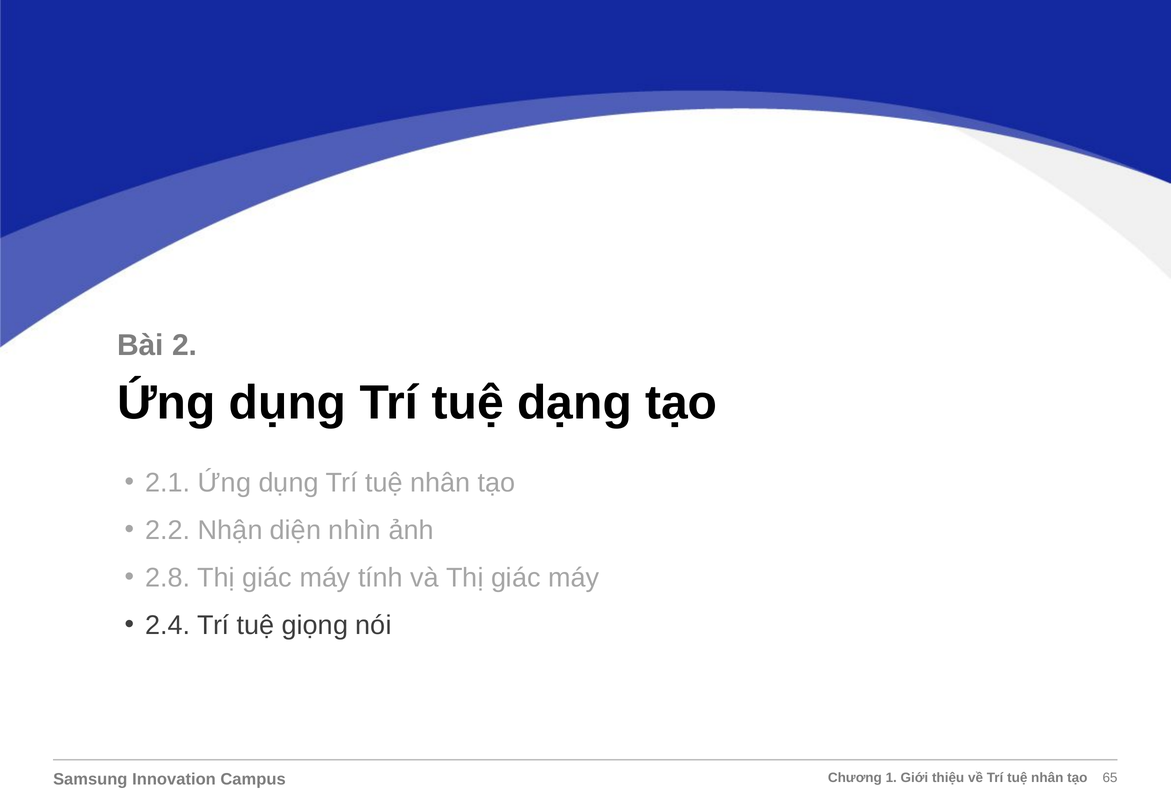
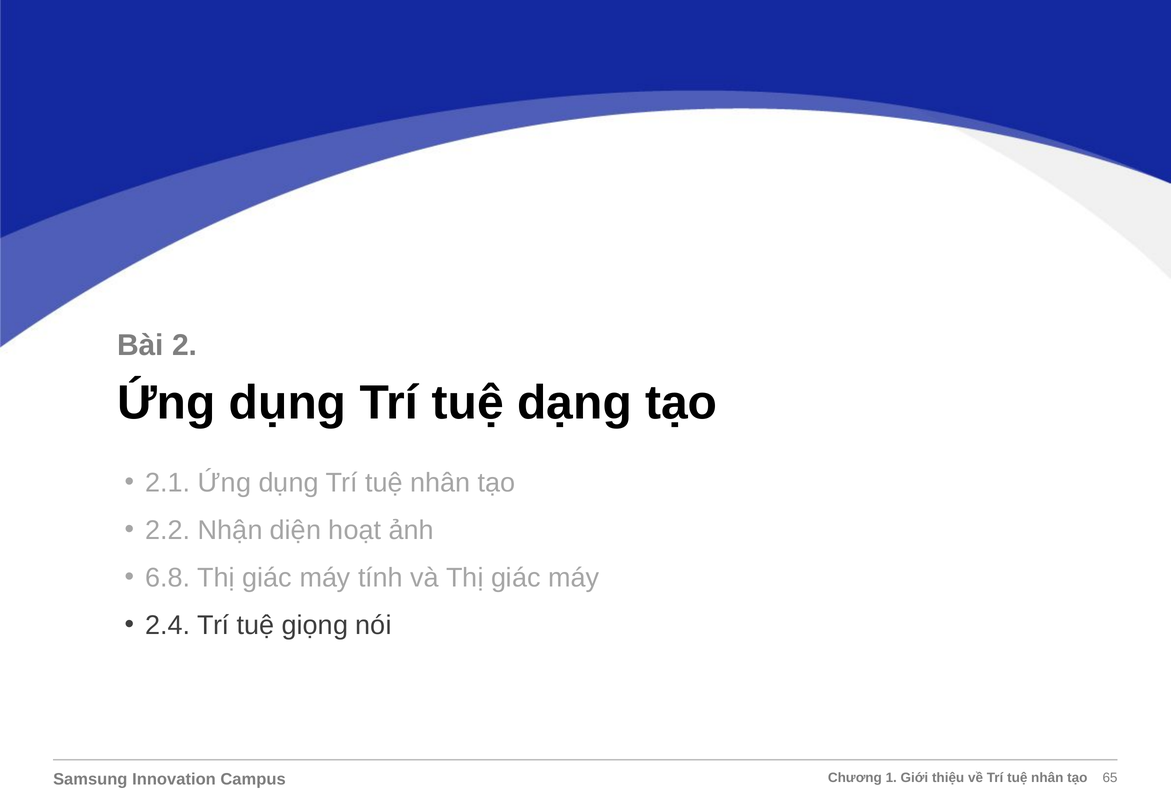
nhìn: nhìn -> hoạt
2.8: 2.8 -> 6.8
